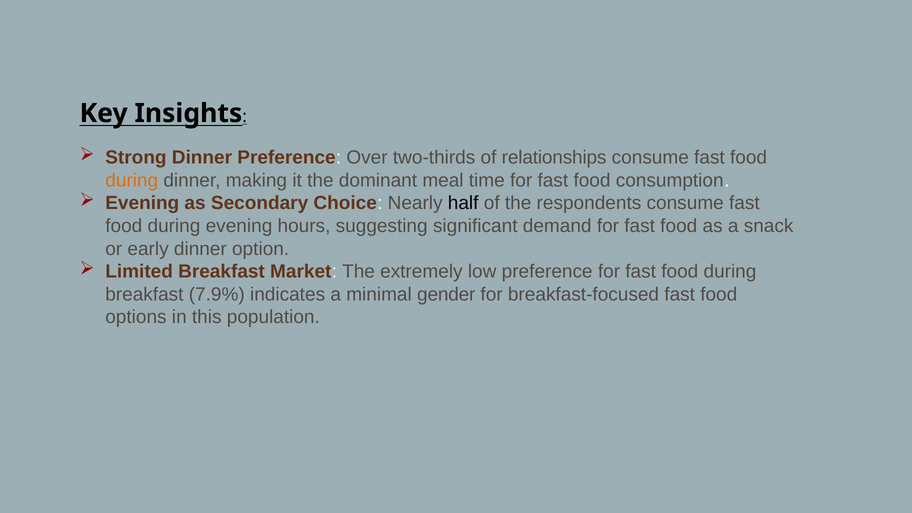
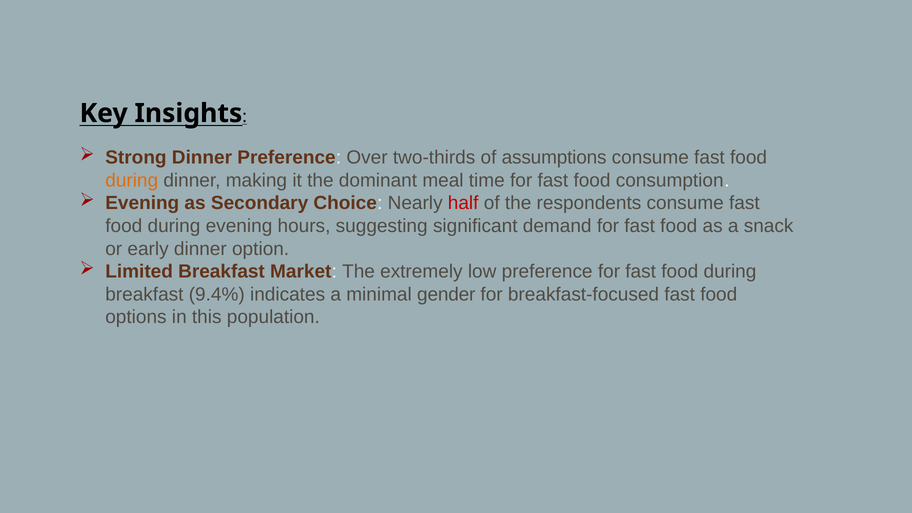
relationships: relationships -> assumptions
half colour: black -> red
7.9%: 7.9% -> 9.4%
